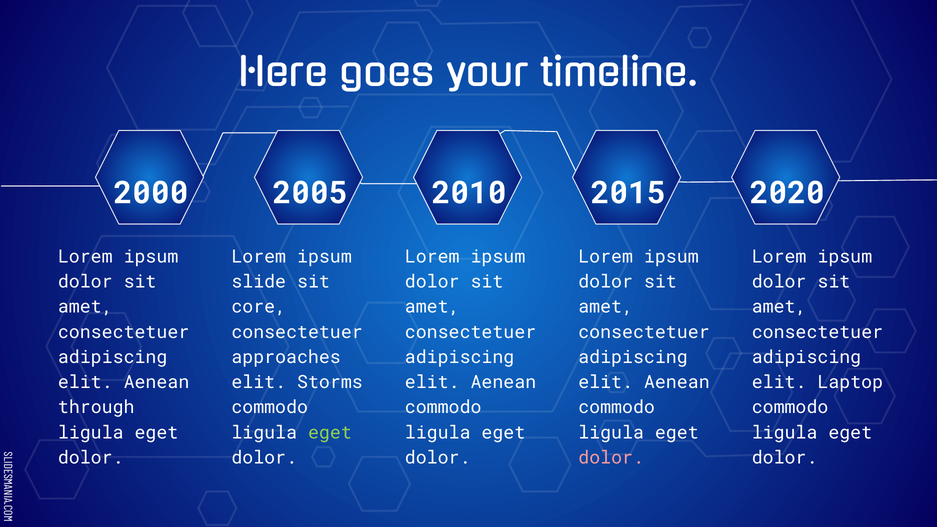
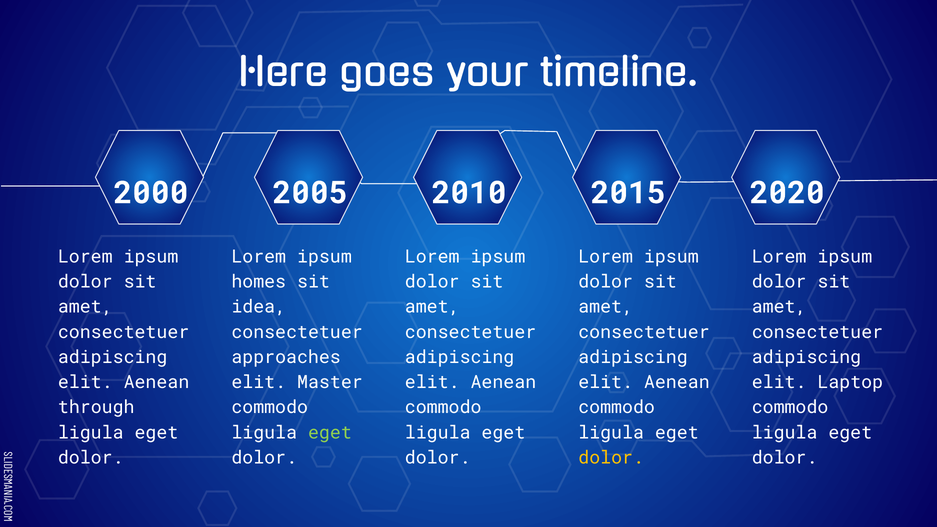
slide: slide -> homes
core: core -> idea
Storms: Storms -> Master
dolor at (611, 458) colour: pink -> yellow
